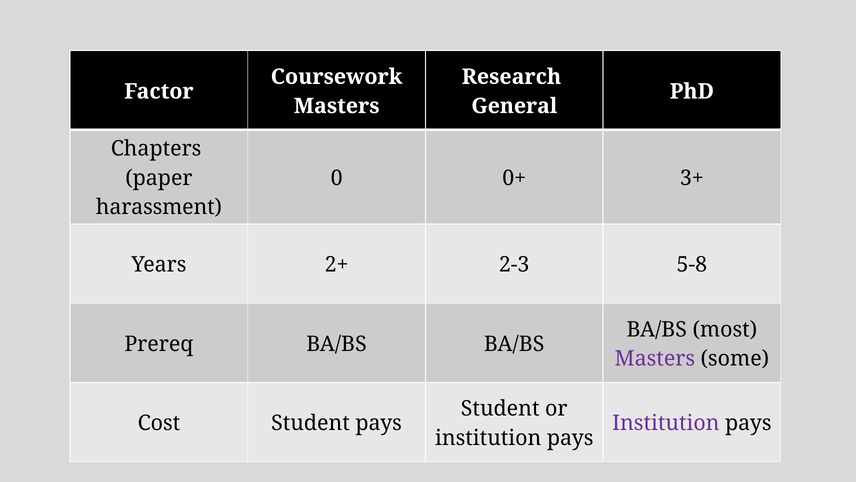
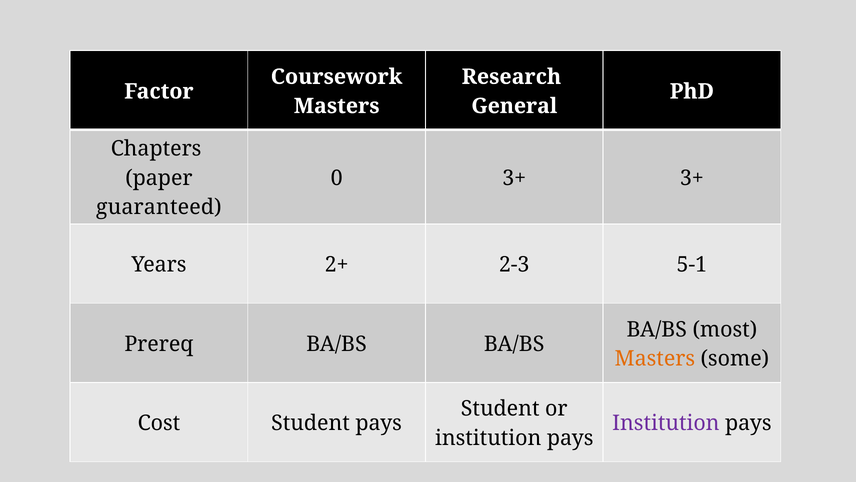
0 0+: 0+ -> 3+
harassment: harassment -> guaranteed
5-8: 5-8 -> 5-1
Masters at (655, 358) colour: purple -> orange
